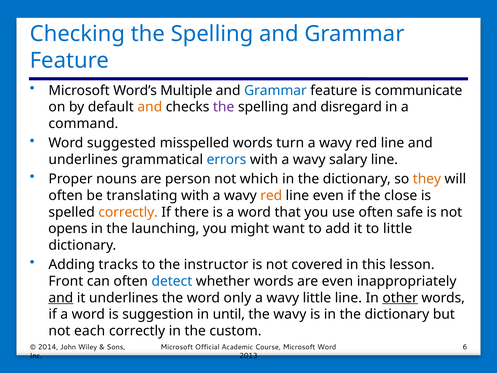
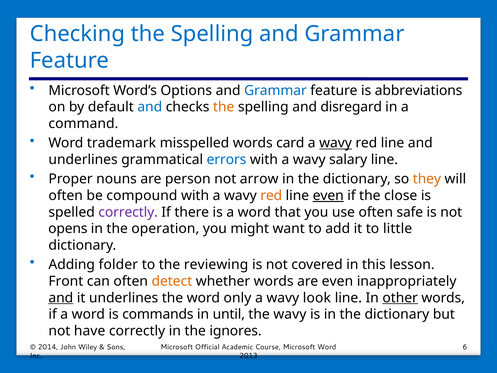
Multiple: Multiple -> Options
communicate: communicate -> abbreviations
and at (150, 107) colour: orange -> blue
the at (224, 107) colour: purple -> orange
suggested: suggested -> trademark
turn: turn -> card
wavy at (336, 143) underline: none -> present
which: which -> arrow
translating: translating -> compound
even at (328, 195) underline: none -> present
correctly at (128, 212) colour: orange -> purple
launching: launching -> operation
tracks: tracks -> folder
instructor: instructor -> reviewing
detect colour: blue -> orange
wavy little: little -> look
suggestion: suggestion -> commands
each: each -> have
custom: custom -> ignores
